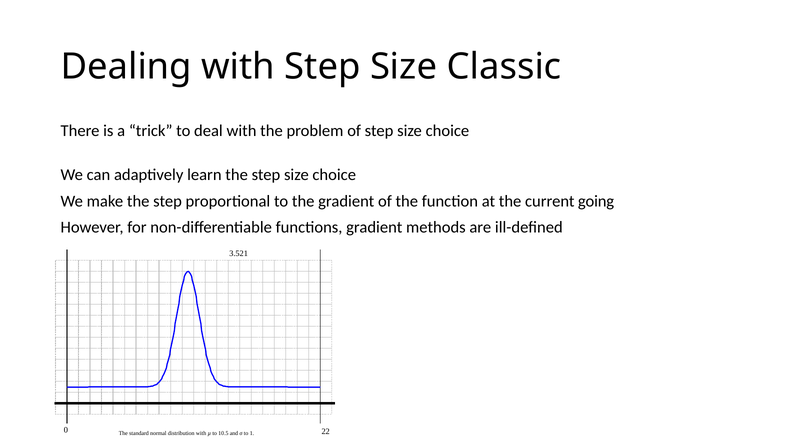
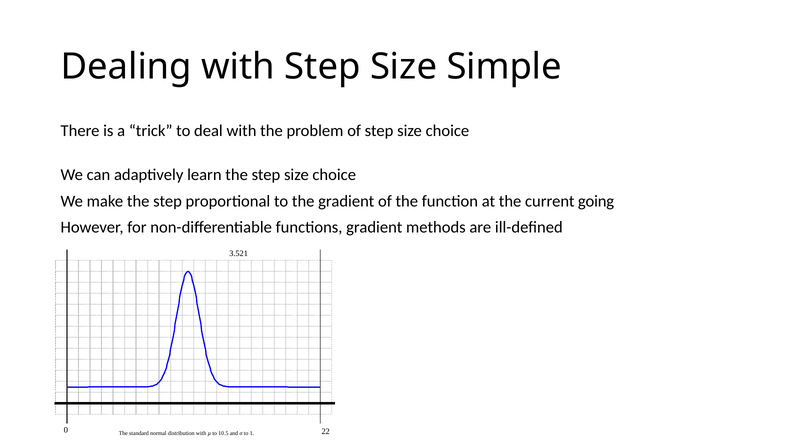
Classic: Classic -> Simple
